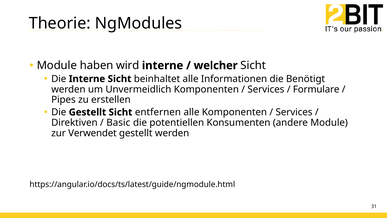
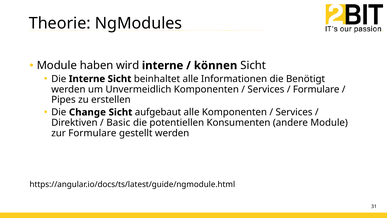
welcher: welcher -> können
Die Gestellt: Gestellt -> Change
entfernen: entfernen -> aufgebaut
zur Verwendet: Verwendet -> Formulare
